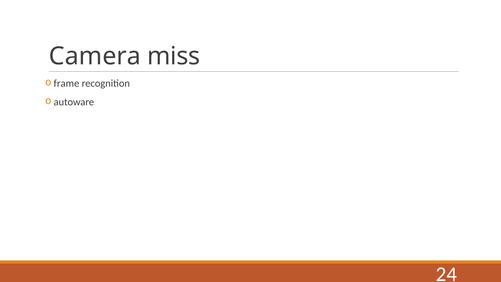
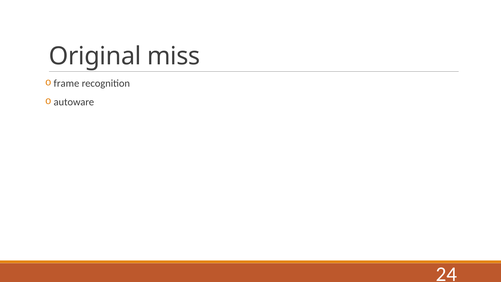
Camera: Camera -> Original
